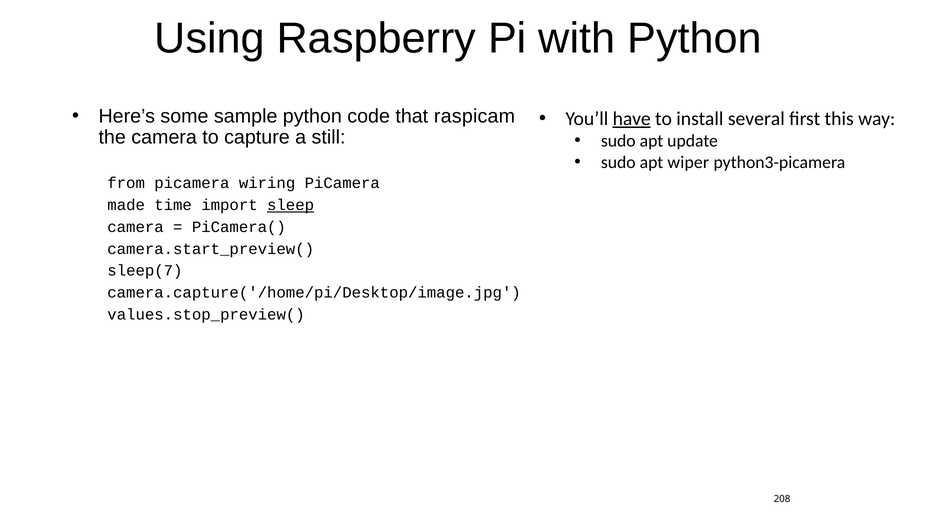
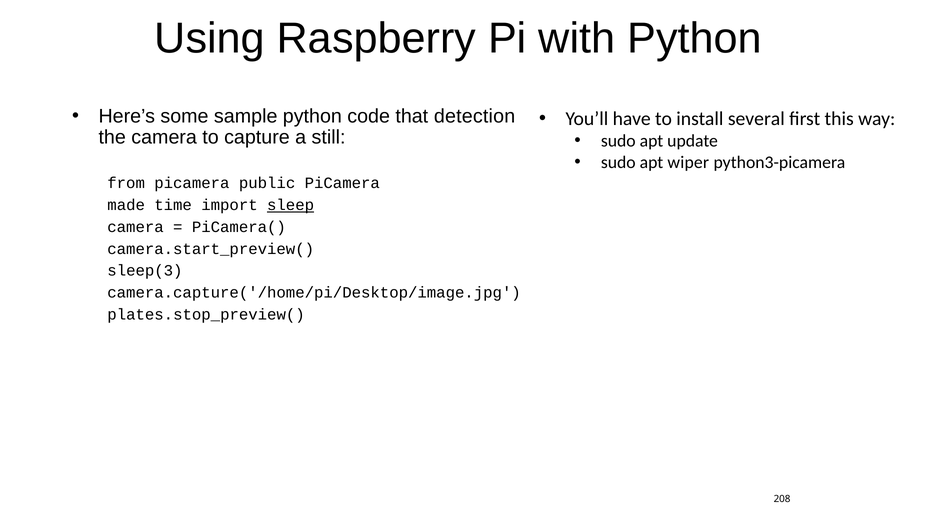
raspicam: raspicam -> detection
have underline: present -> none
wiring: wiring -> public
sleep(7: sleep(7 -> sleep(3
values.stop_preview(: values.stop_preview( -> plates.stop_preview(
